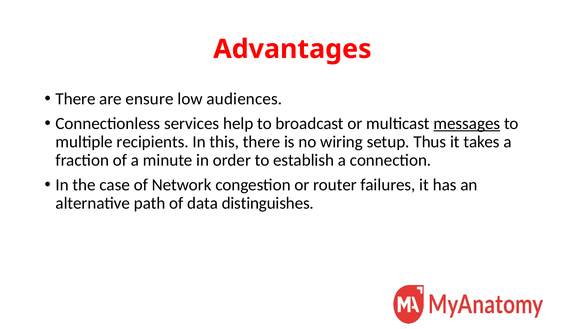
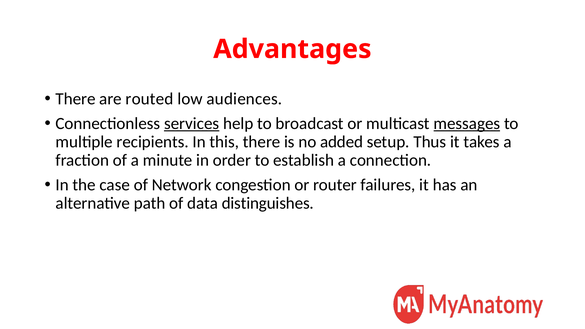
ensure: ensure -> routed
services underline: none -> present
wiring: wiring -> added
